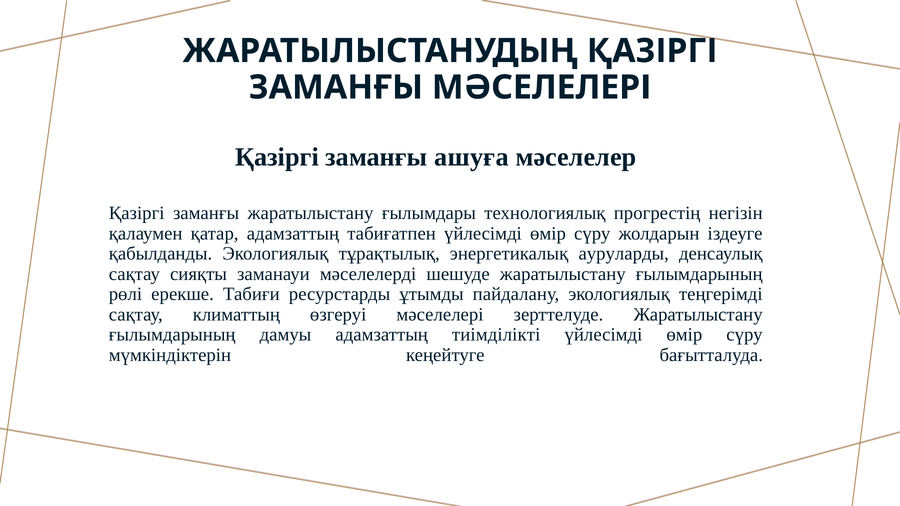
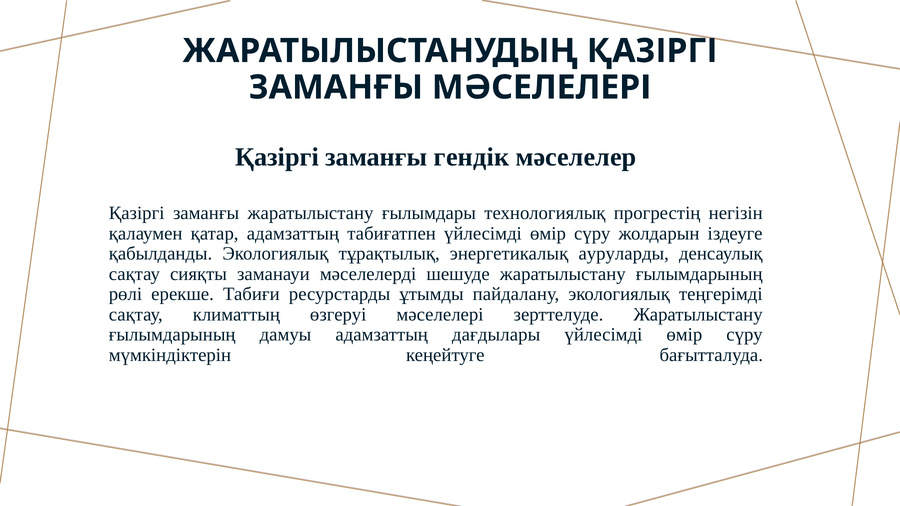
ашуға: ашуға -> гендік
тиімділікті: тиімділікті -> дағдылары
